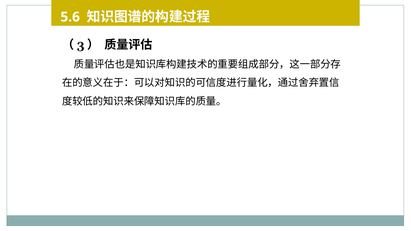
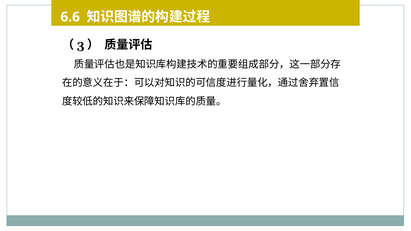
5.6: 5.6 -> 6.6
